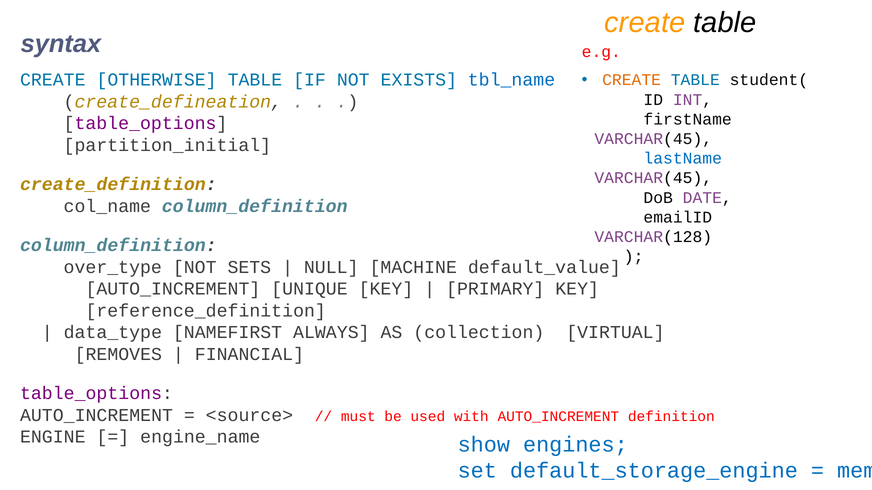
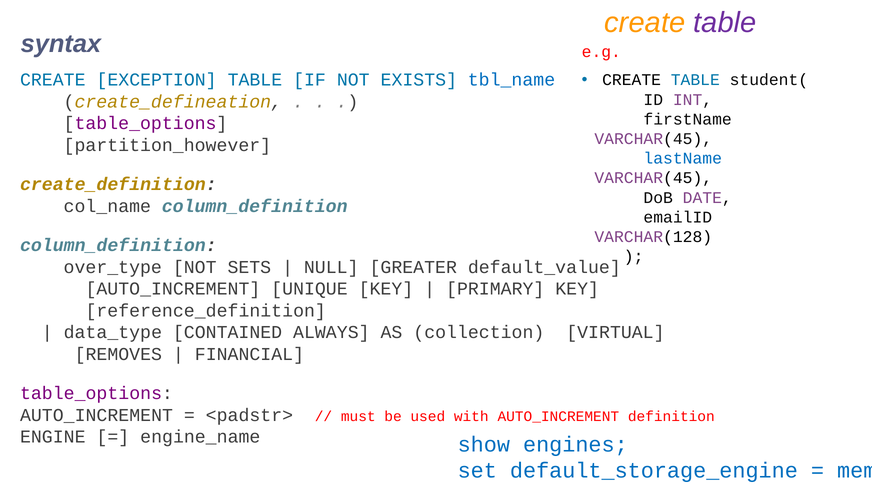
table at (725, 23) colour: black -> purple
CREATE at (632, 80) colour: orange -> black
OTHERWISE: OTHERWISE -> EXCEPTION
partition_initial: partition_initial -> partition_however
MACHINE: MACHINE -> GREATER
NAMEFIRST: NAMEFIRST -> CONTAINED
<source>: <source> -> <padstr>
